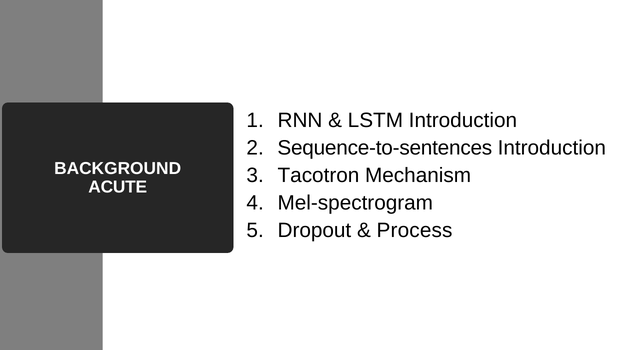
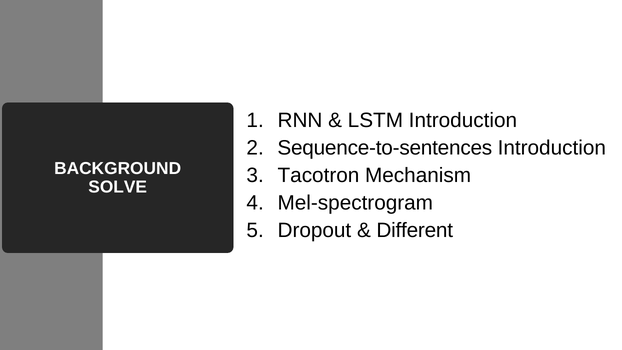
ACUTE: ACUTE -> SOLVE
Process: Process -> Different
